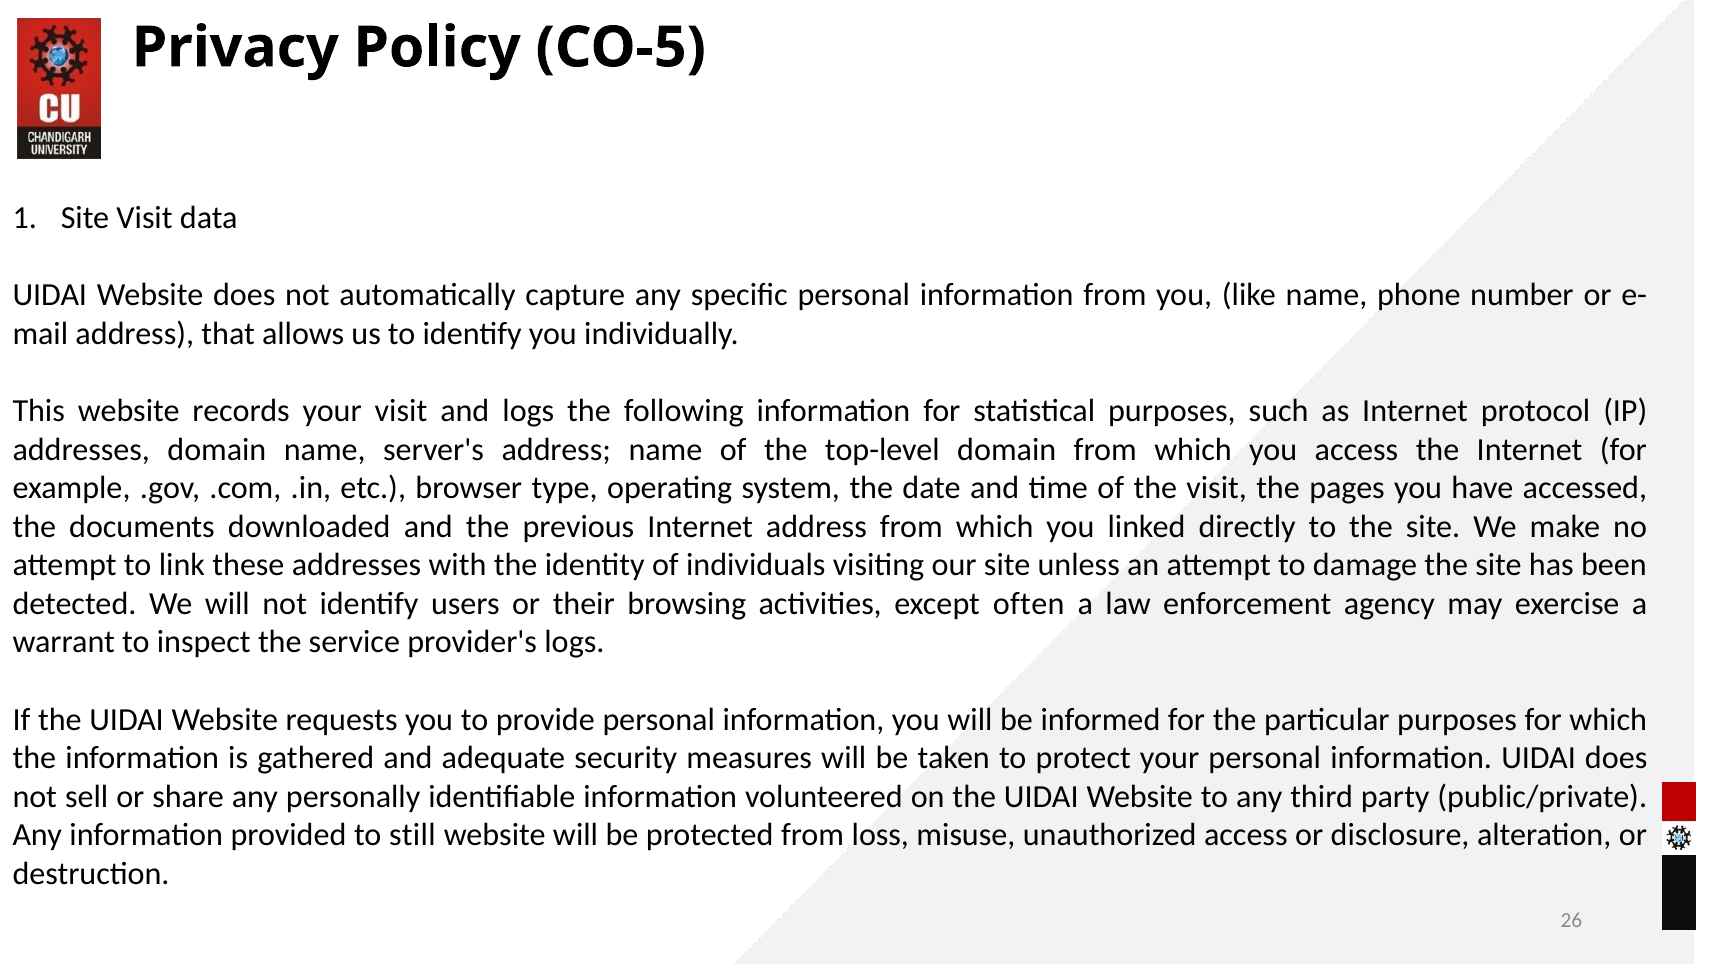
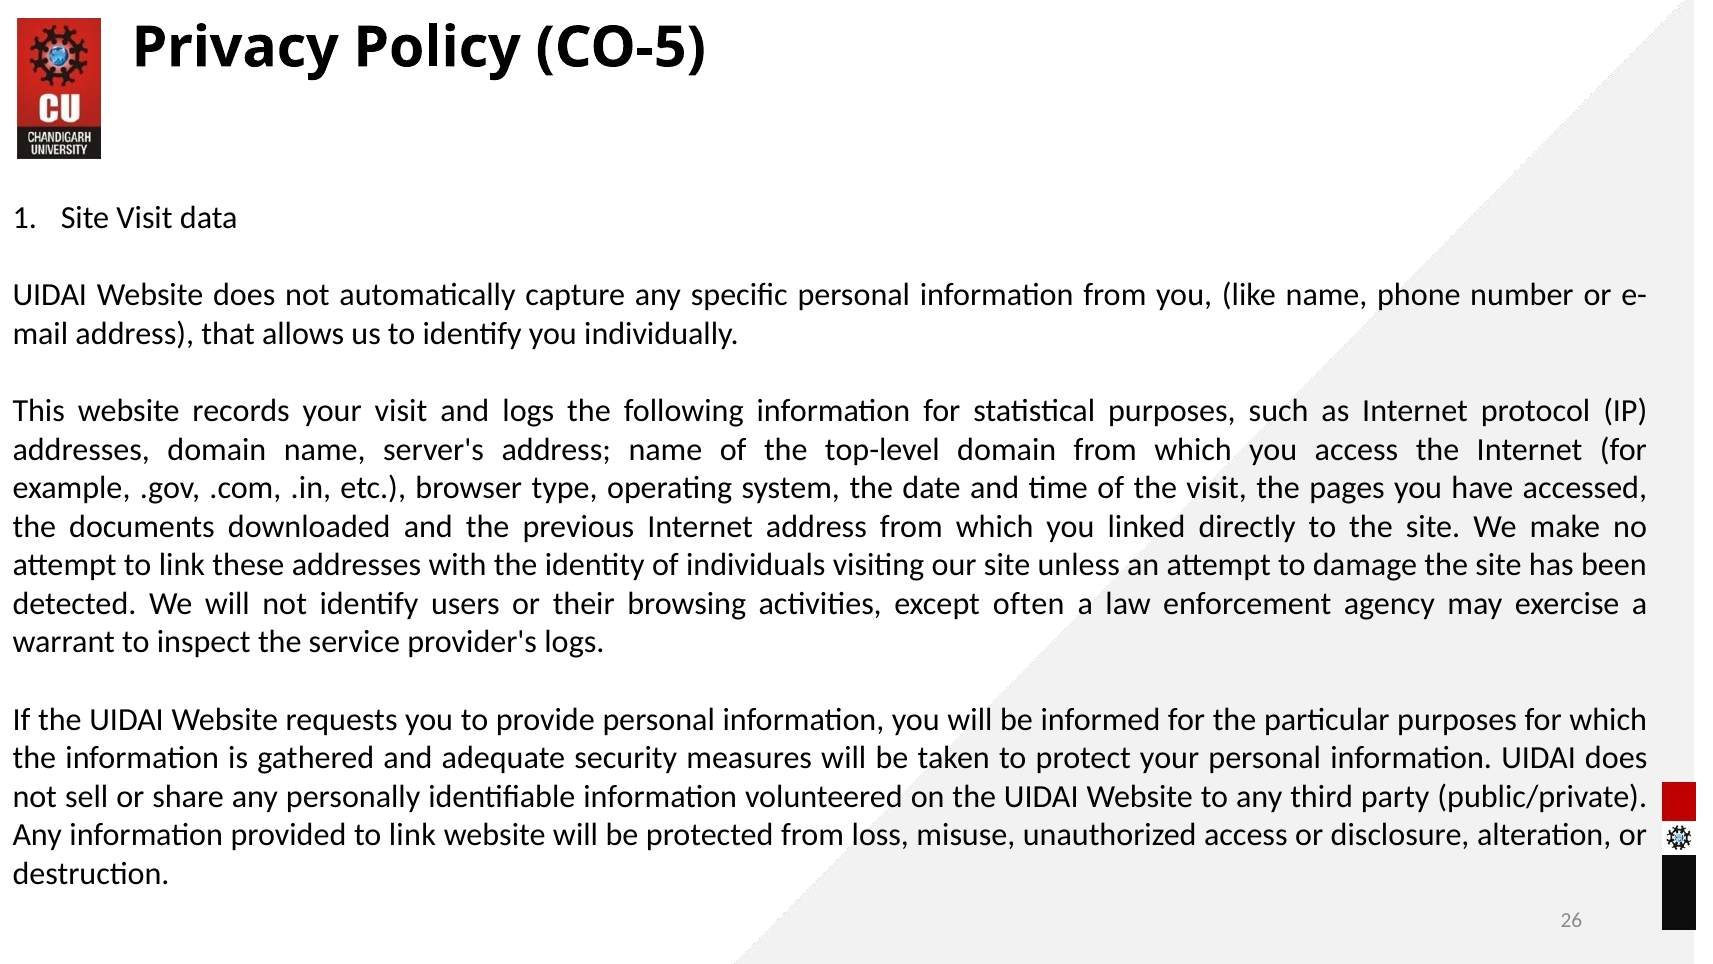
provided to still: still -> link
